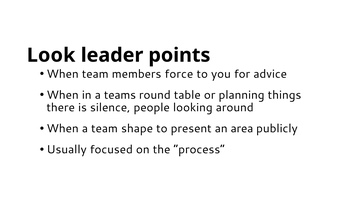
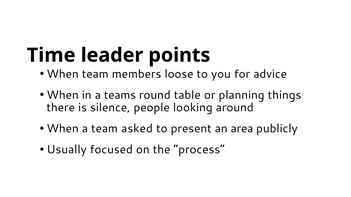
Look: Look -> Time
force: force -> loose
shape: shape -> asked
